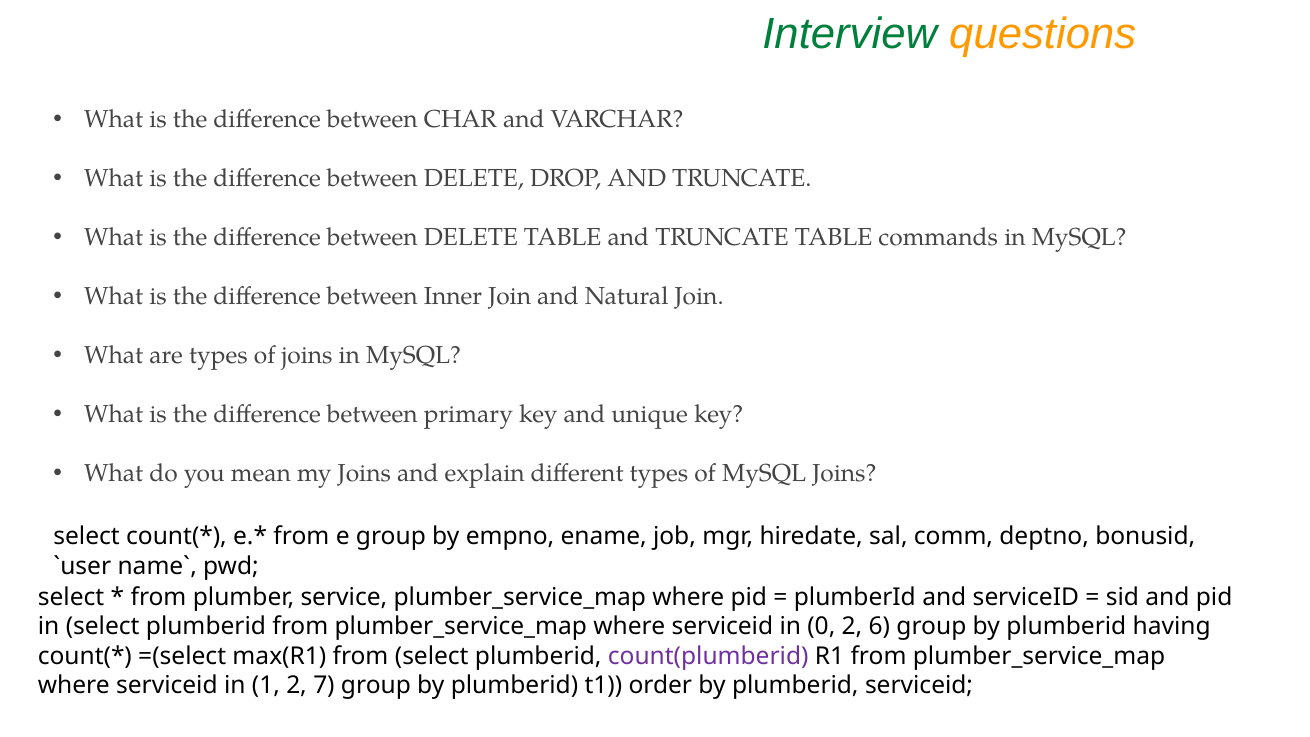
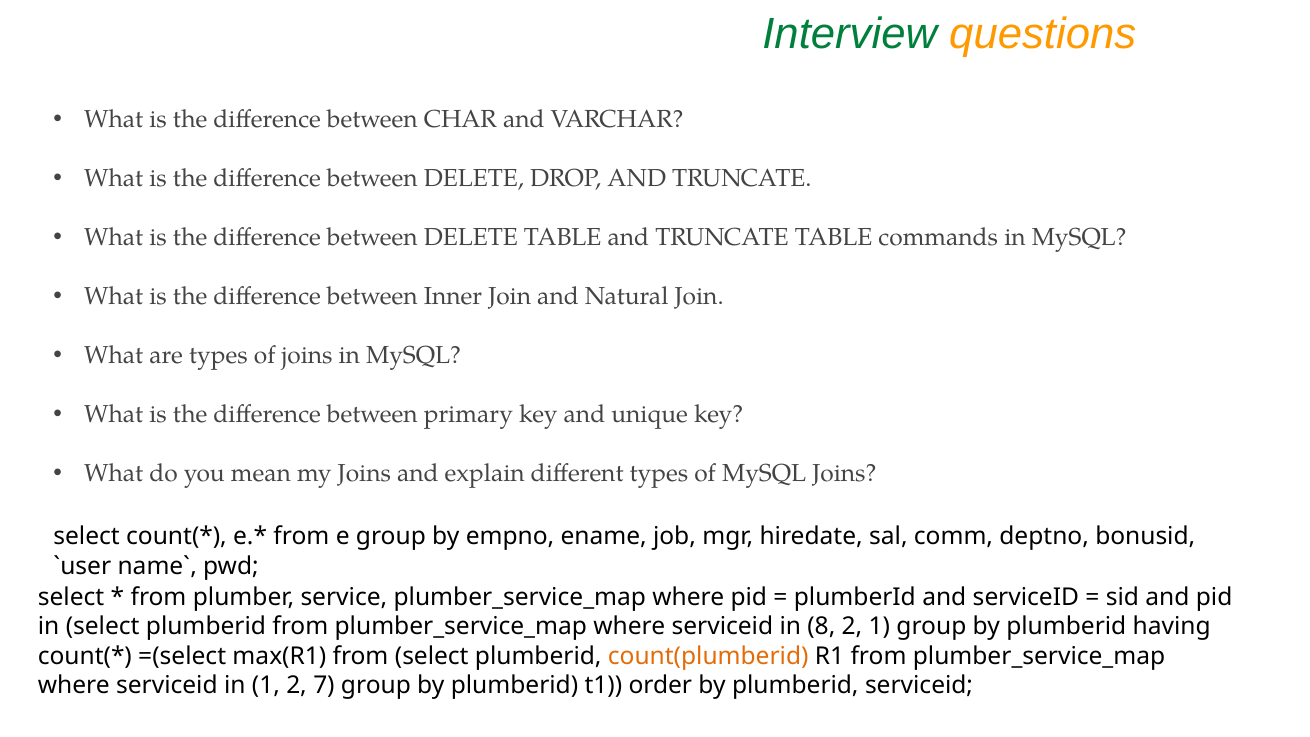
0: 0 -> 8
2 6: 6 -> 1
count(plumberid colour: purple -> orange
